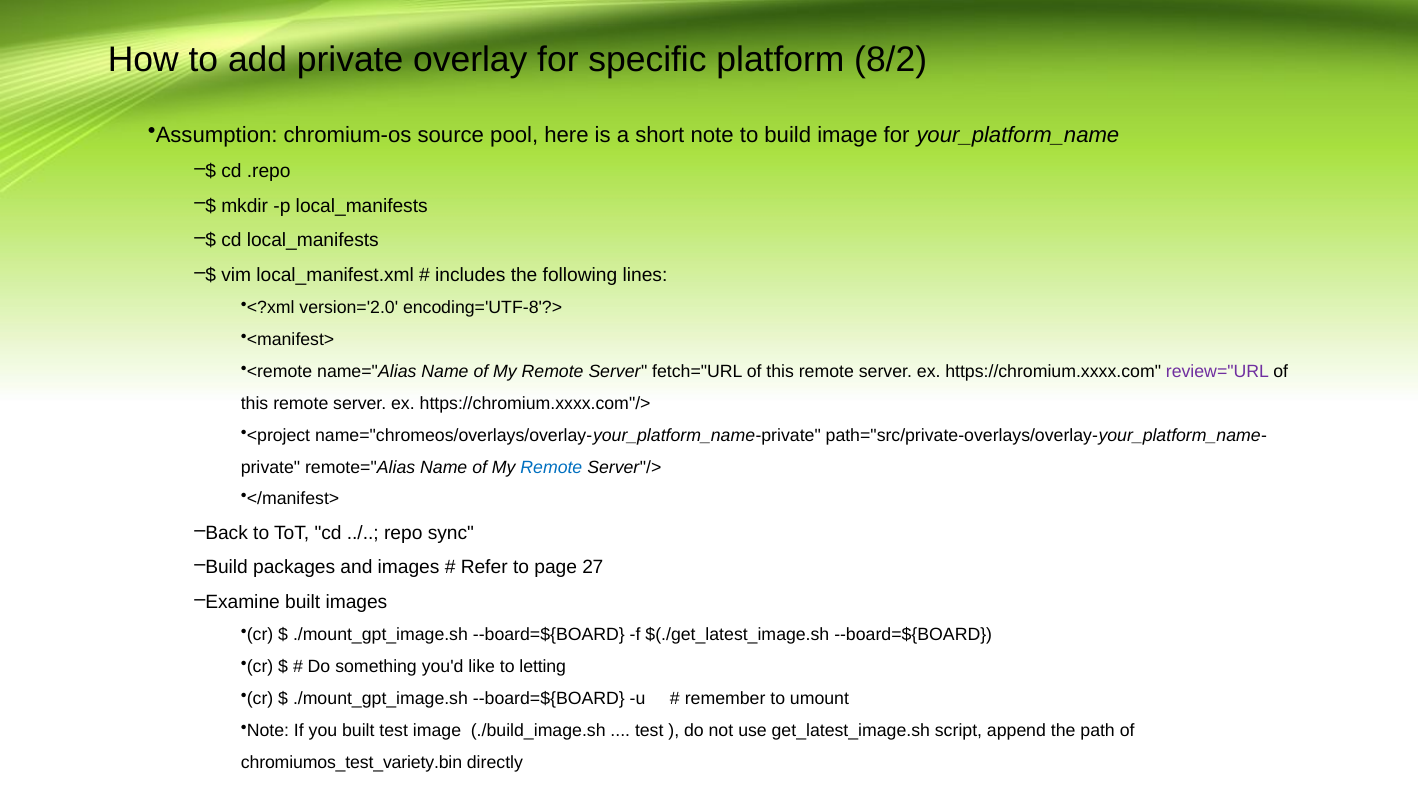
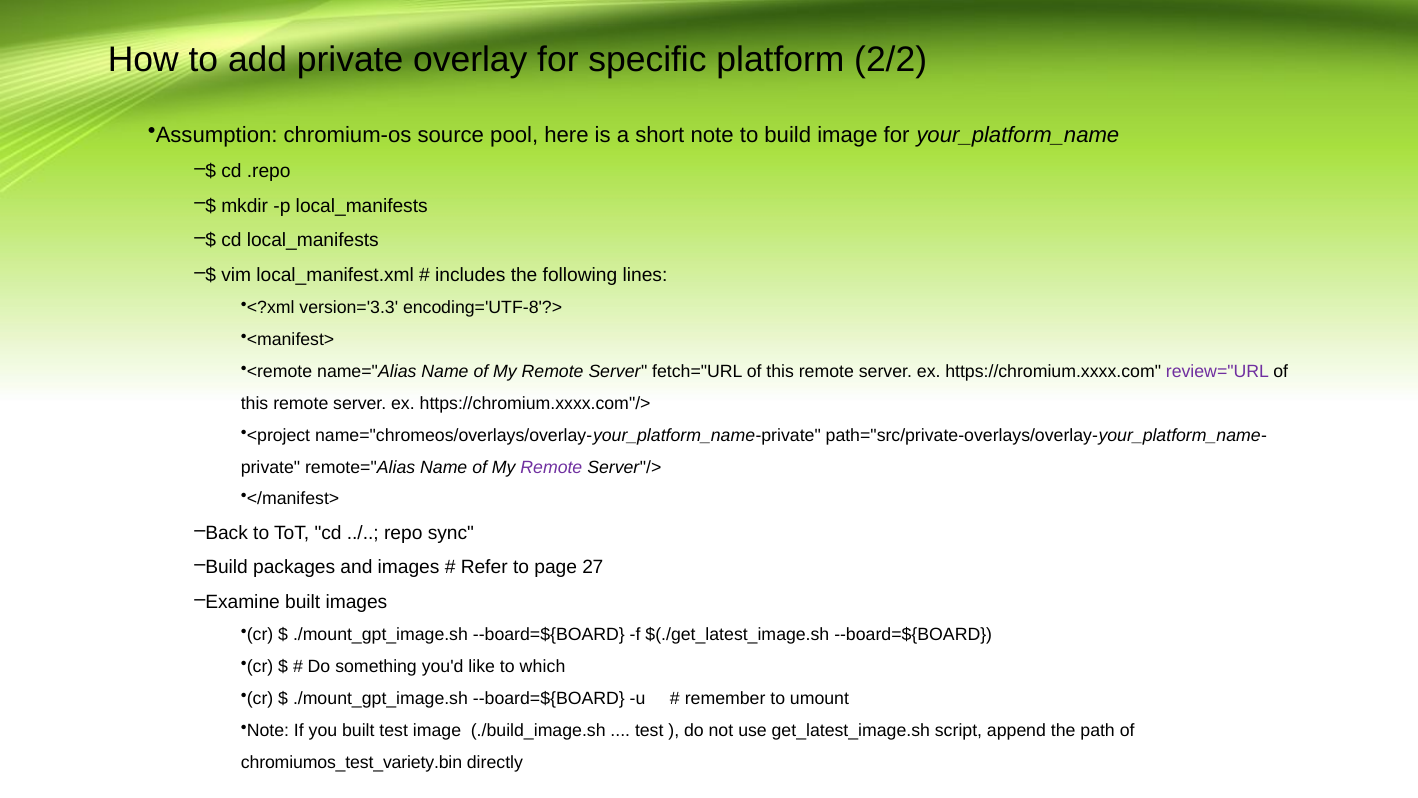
8/2: 8/2 -> 2/2
version='2.0: version='2.0 -> version='3.3
Remote at (551, 467) colour: blue -> purple
letting: letting -> which
